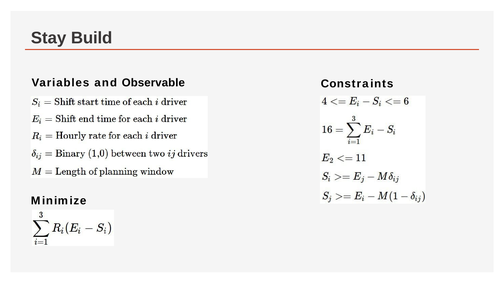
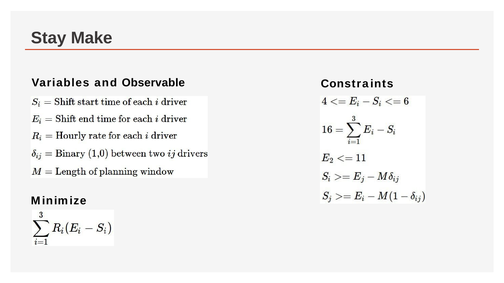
Build: Build -> Make
